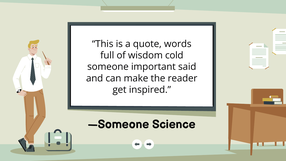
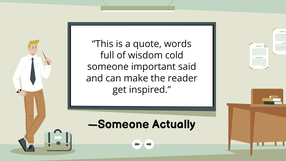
Science: Science -> Actually
